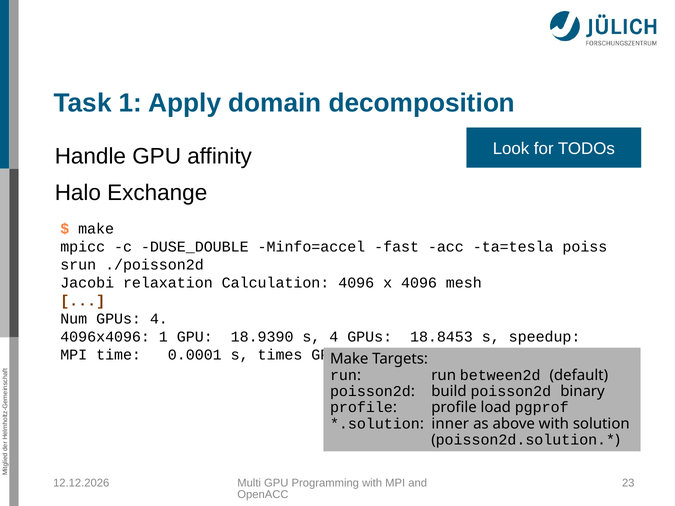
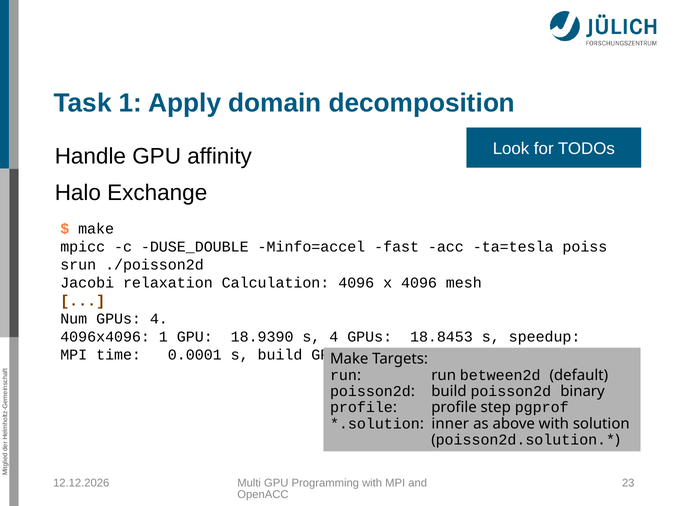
s times: times -> build
load: load -> step
